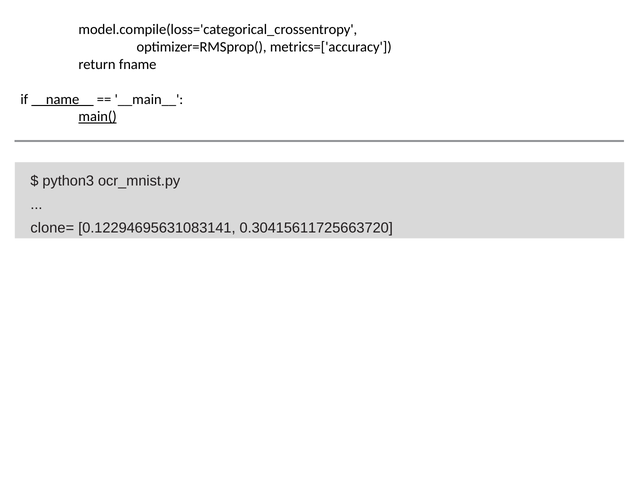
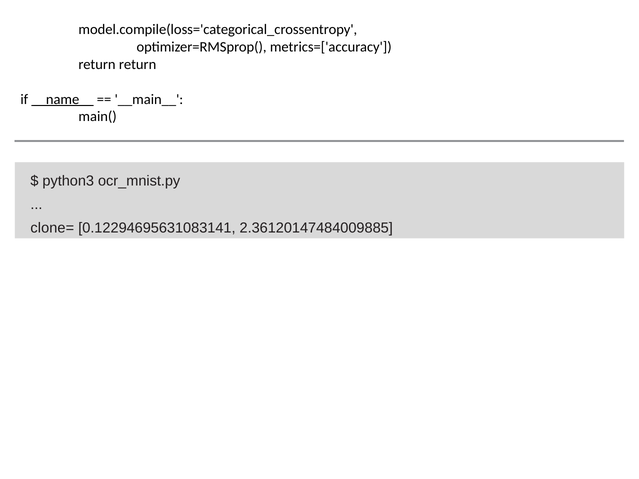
return fname: fname -> return
main( underline: present -> none
0.30415611725663720: 0.30415611725663720 -> 2.36120147484009885
